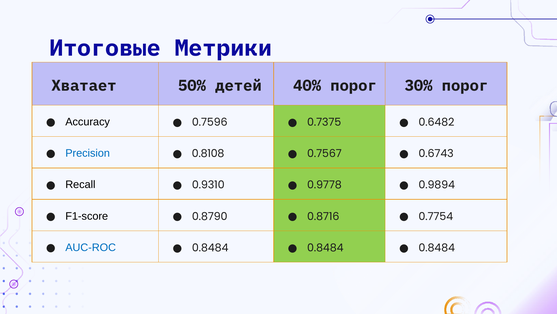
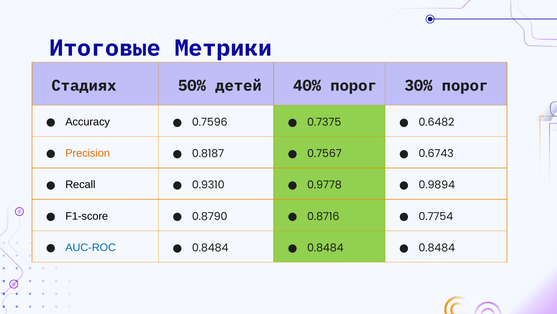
Хватает: Хватает -> Стадиях
Precision colour: blue -> orange
0.8108: 0.8108 -> 0.8187
